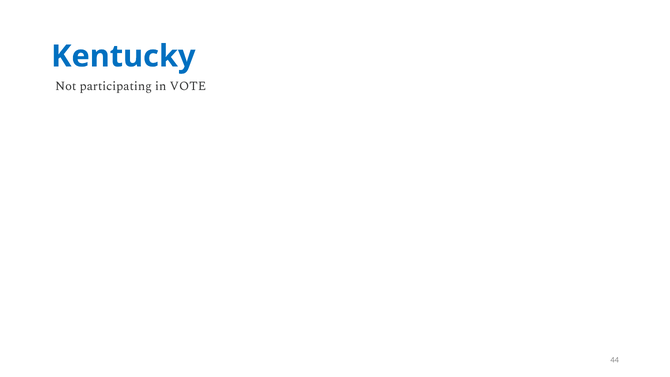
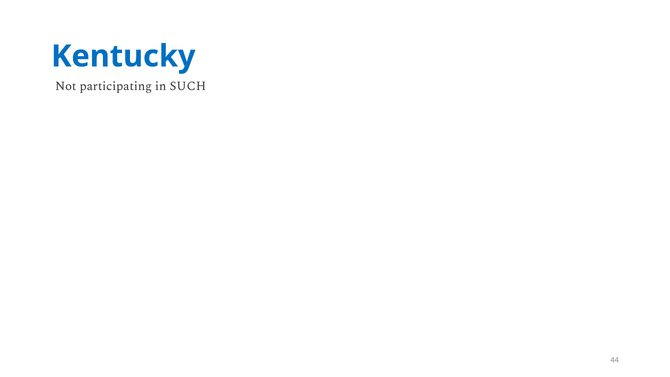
VOTE: VOTE -> SUCH
